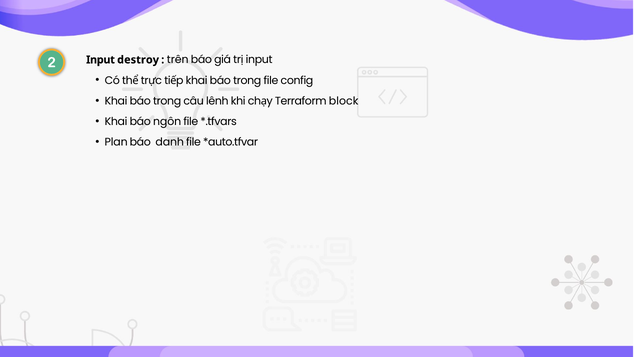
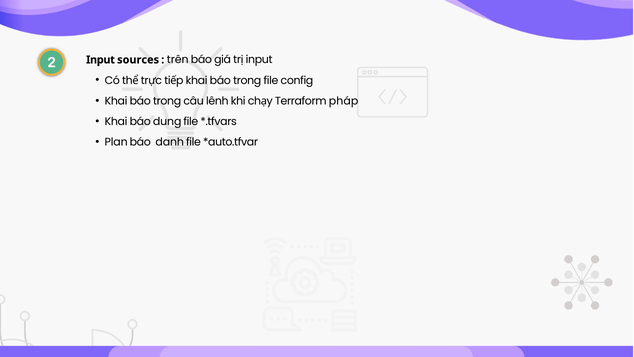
destroy: destroy -> sources
block: block -> pháp
ngôn: ngôn -> dung
